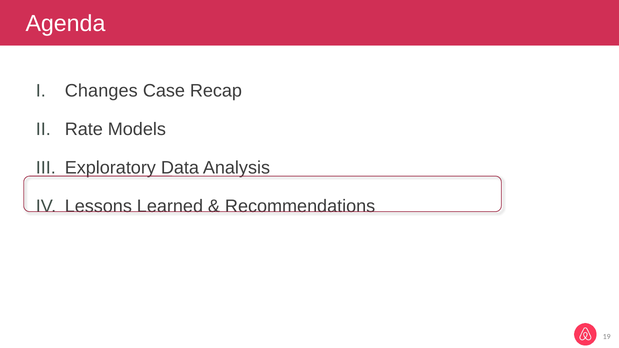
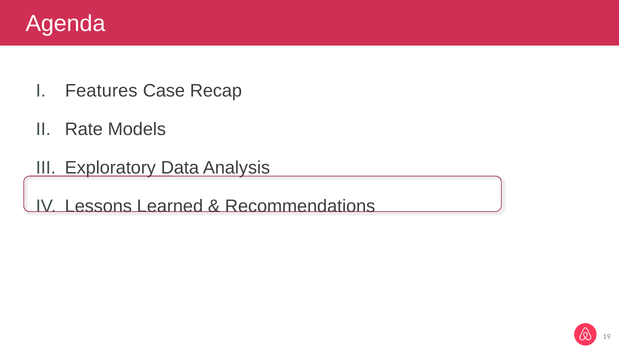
Changes: Changes -> Features
